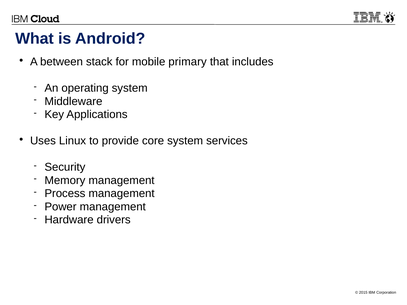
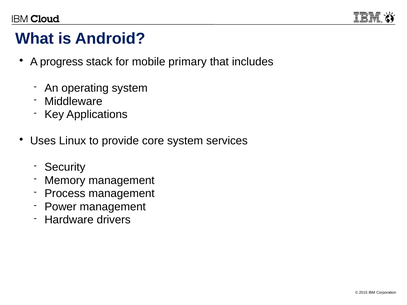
between: between -> progress
